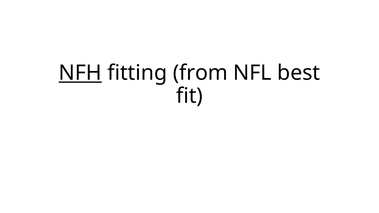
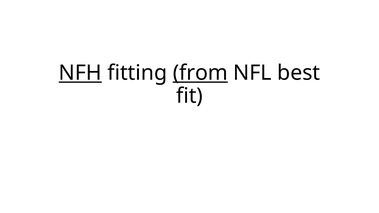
from underline: none -> present
